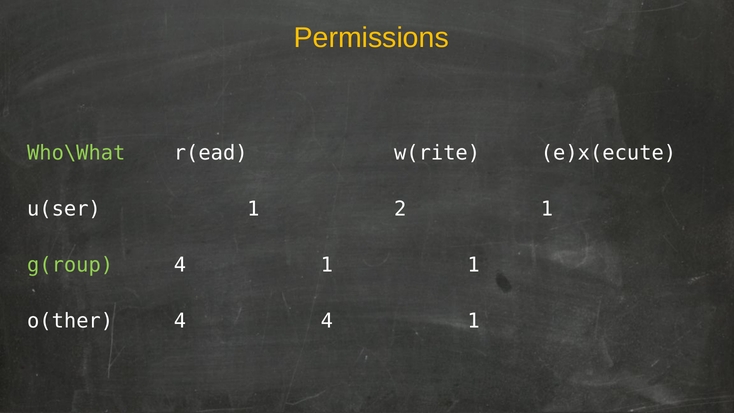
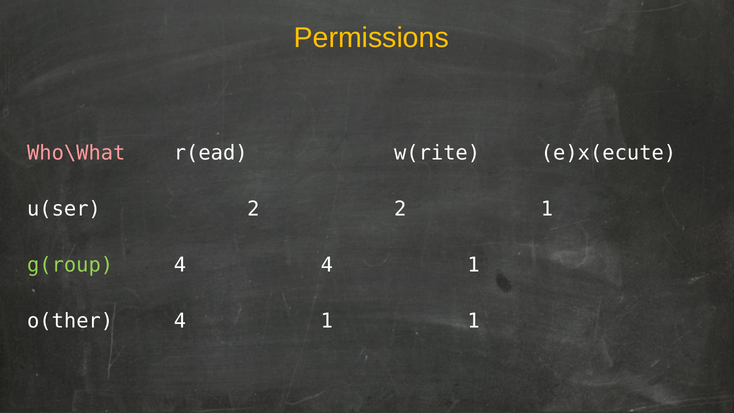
Who\What colour: light green -> pink
u(ser 1: 1 -> 2
1 at (327, 265): 1 -> 4
o(ther 4 4: 4 -> 1
